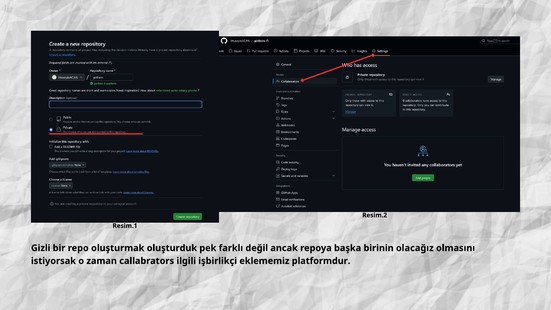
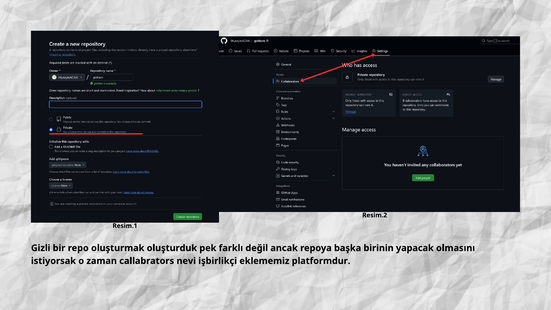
olacağız: olacağız -> yapacak
ilgili: ilgili -> nevi
